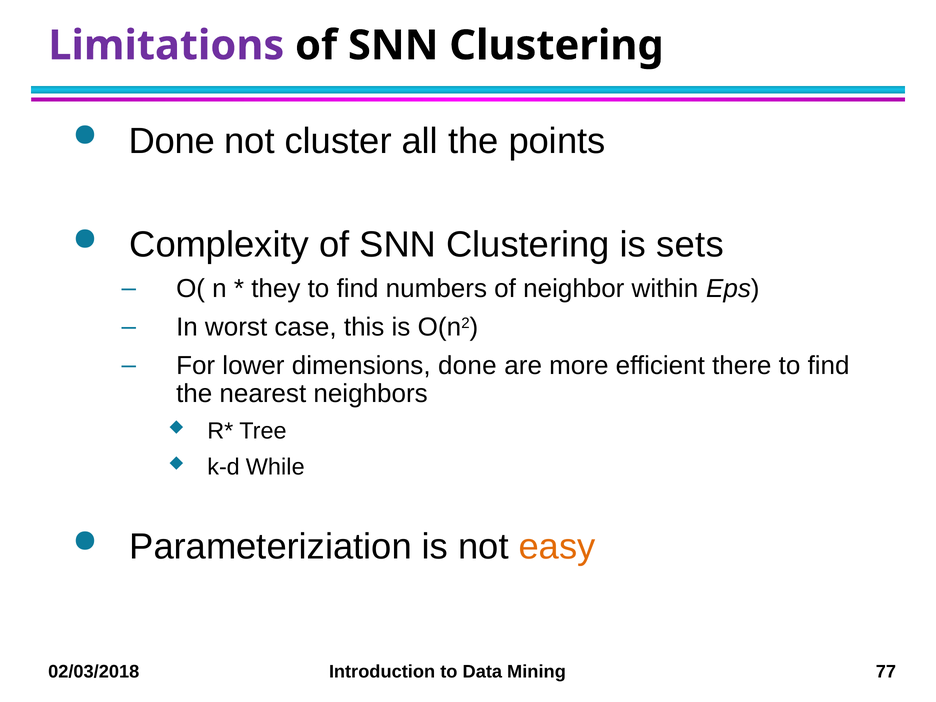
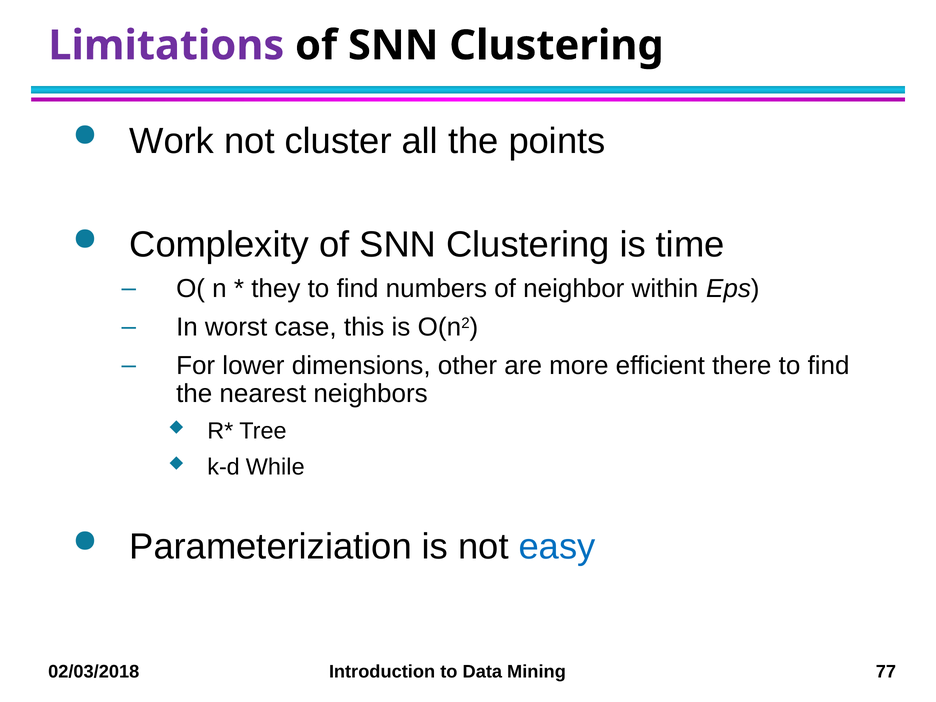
Done at (172, 141): Done -> Work
sets: sets -> time
dimensions done: done -> other
easy colour: orange -> blue
